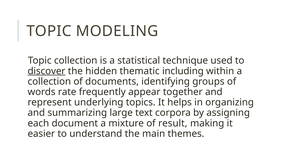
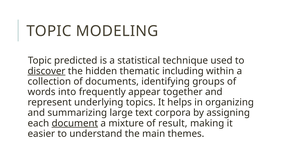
Topic collection: collection -> predicted
rate: rate -> into
document underline: none -> present
